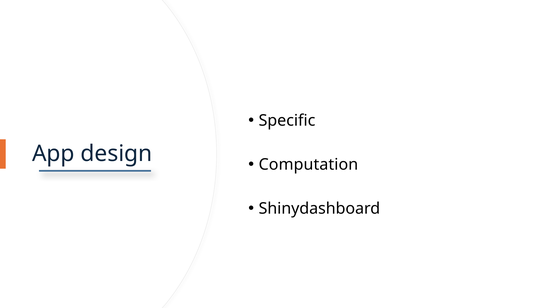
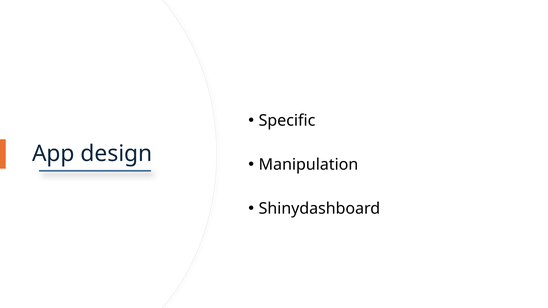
Computation: Computation -> Manipulation
